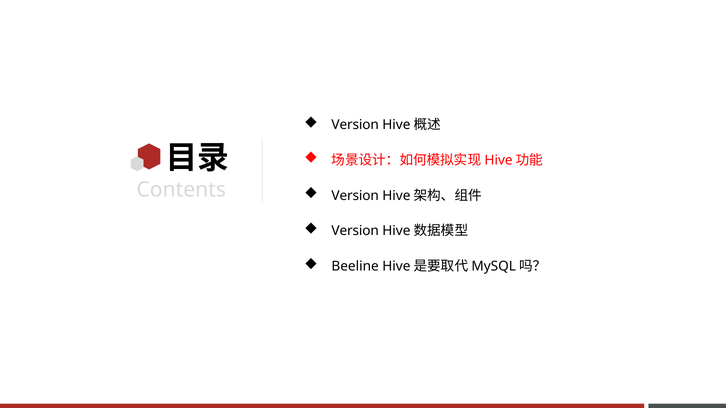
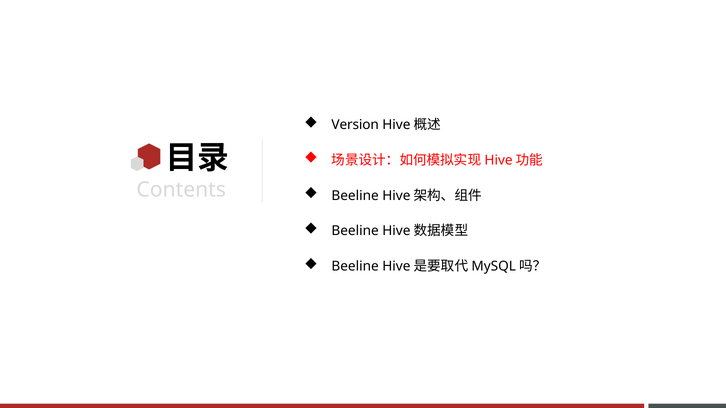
Version at (355, 196): Version -> Beeline
Version at (355, 231): Version -> Beeline
